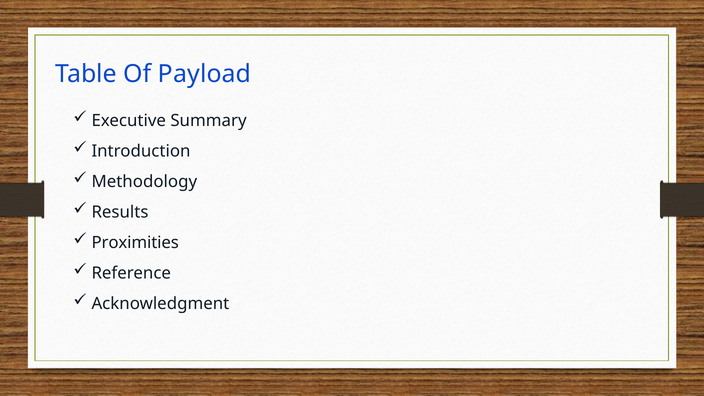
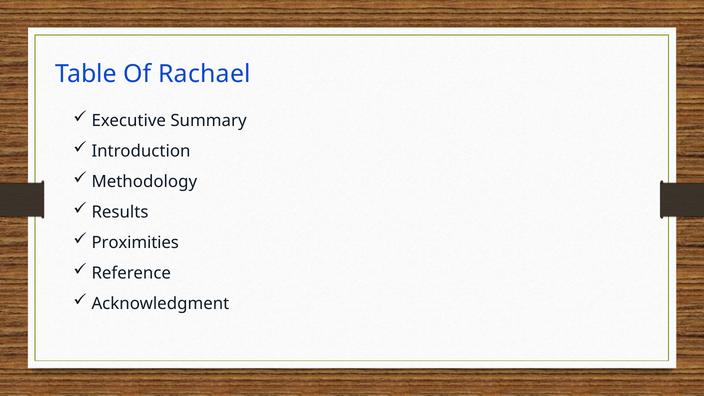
Payload: Payload -> Rachael
